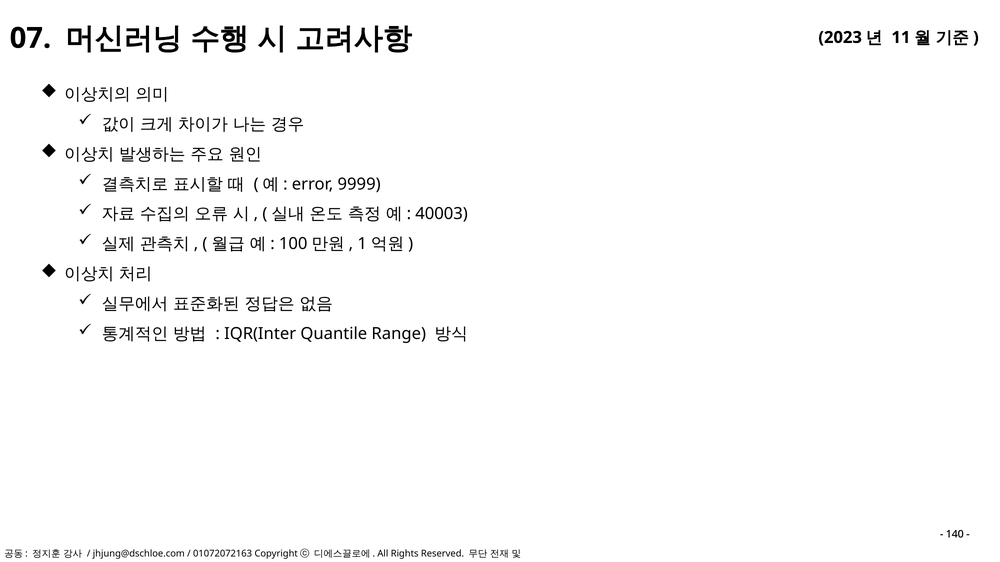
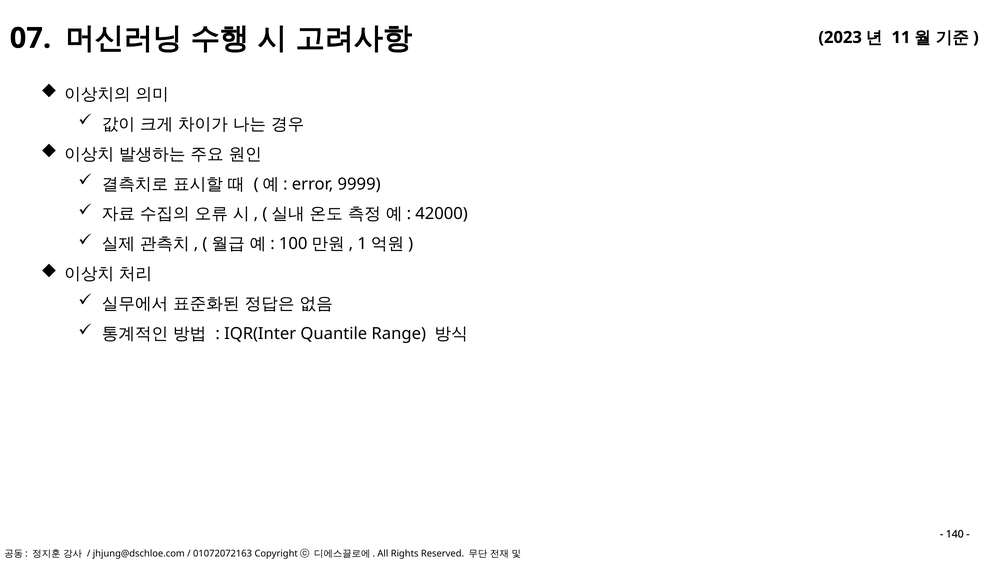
40003: 40003 -> 42000
